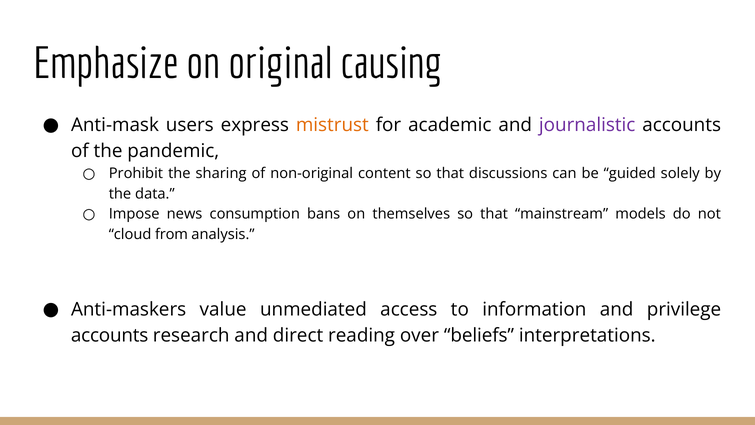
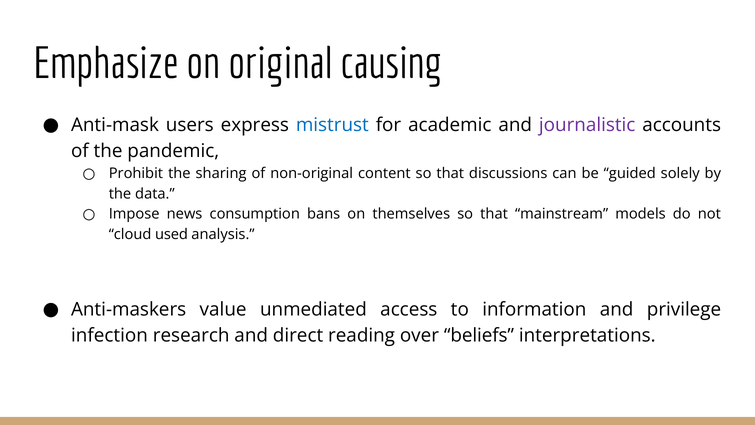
mistrust colour: orange -> blue
from: from -> used
accounts at (110, 335): accounts -> infection
